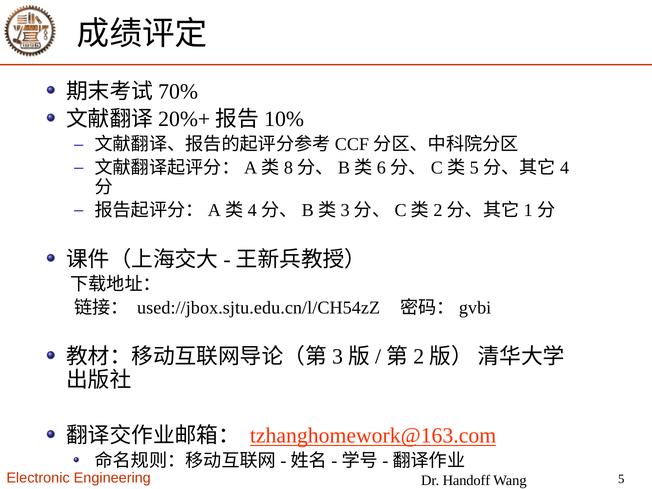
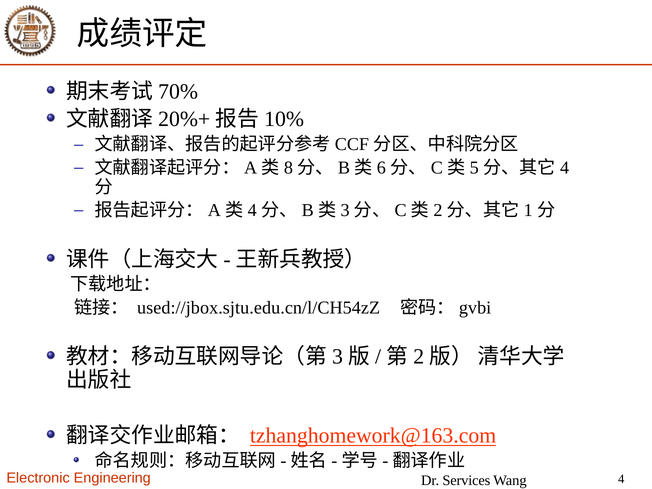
Handoff: Handoff -> Services
5: 5 -> 4
